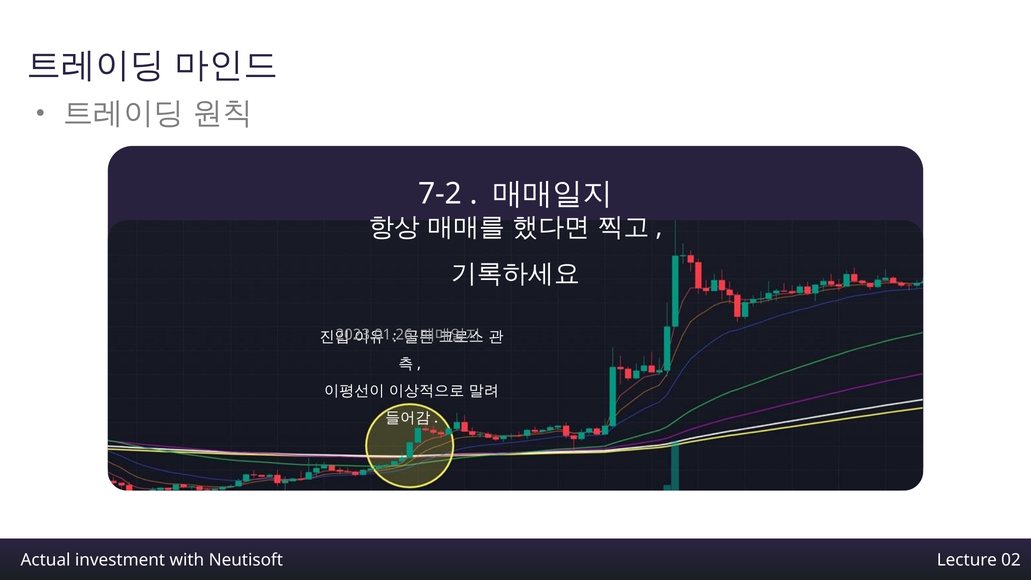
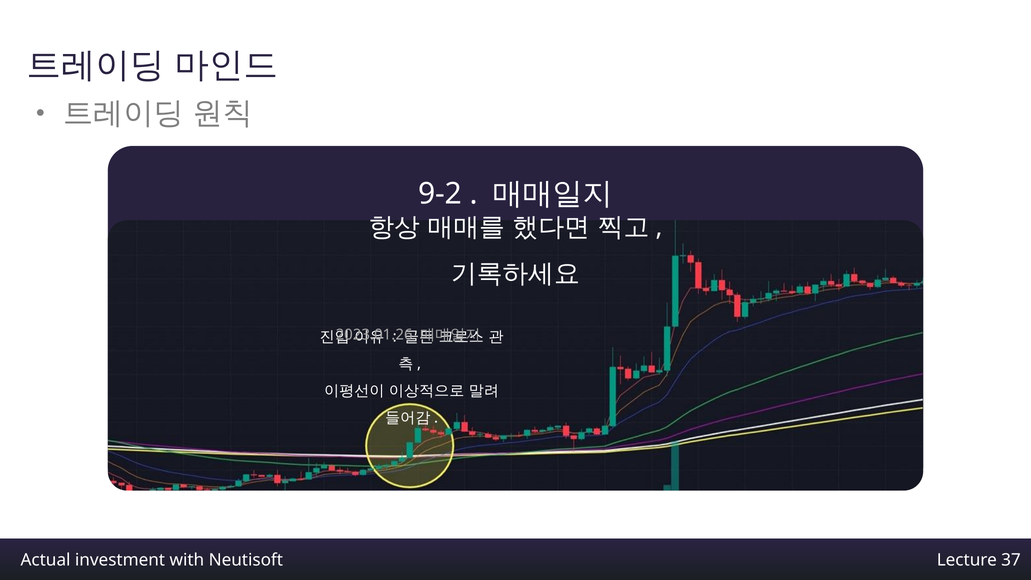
7-2: 7-2 -> 9-2
02: 02 -> 37
